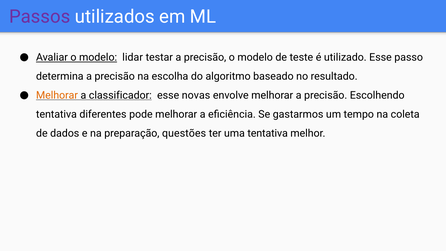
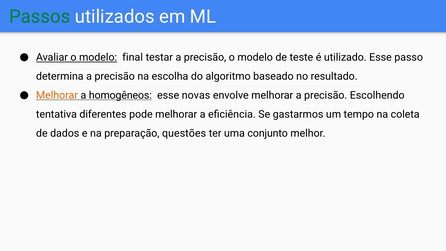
Passos colour: purple -> green
lidar: lidar -> final
classificador: classificador -> homogêneos
uma tentativa: tentativa -> conjunto
